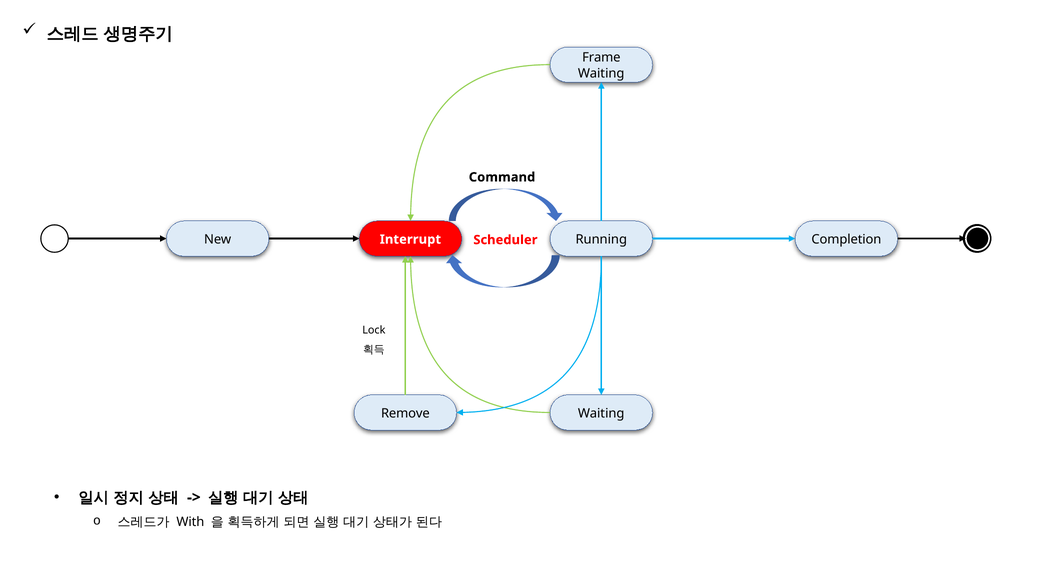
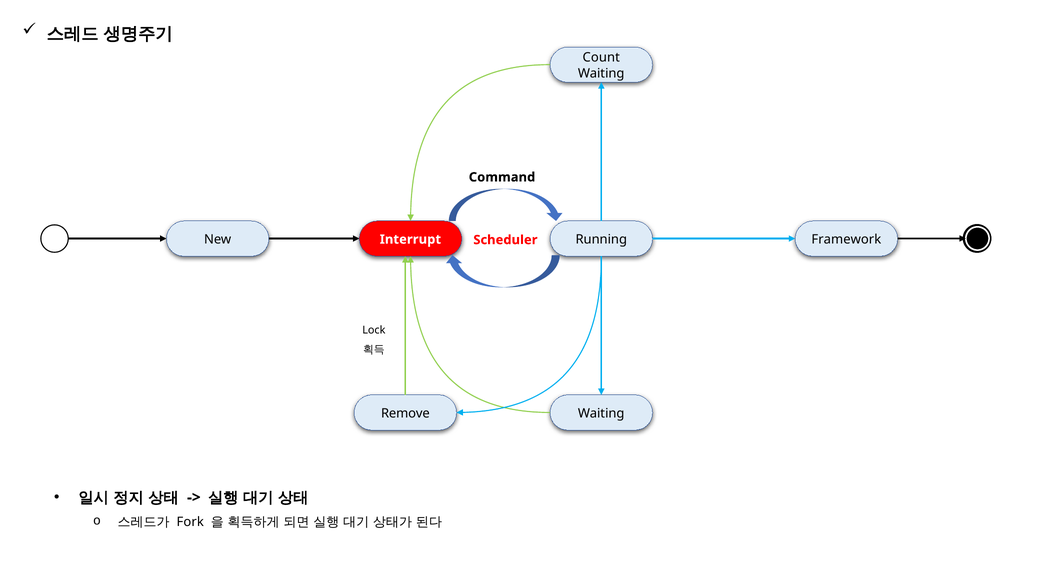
Frame: Frame -> Count
Completion: Completion -> Framework
With: With -> Fork
